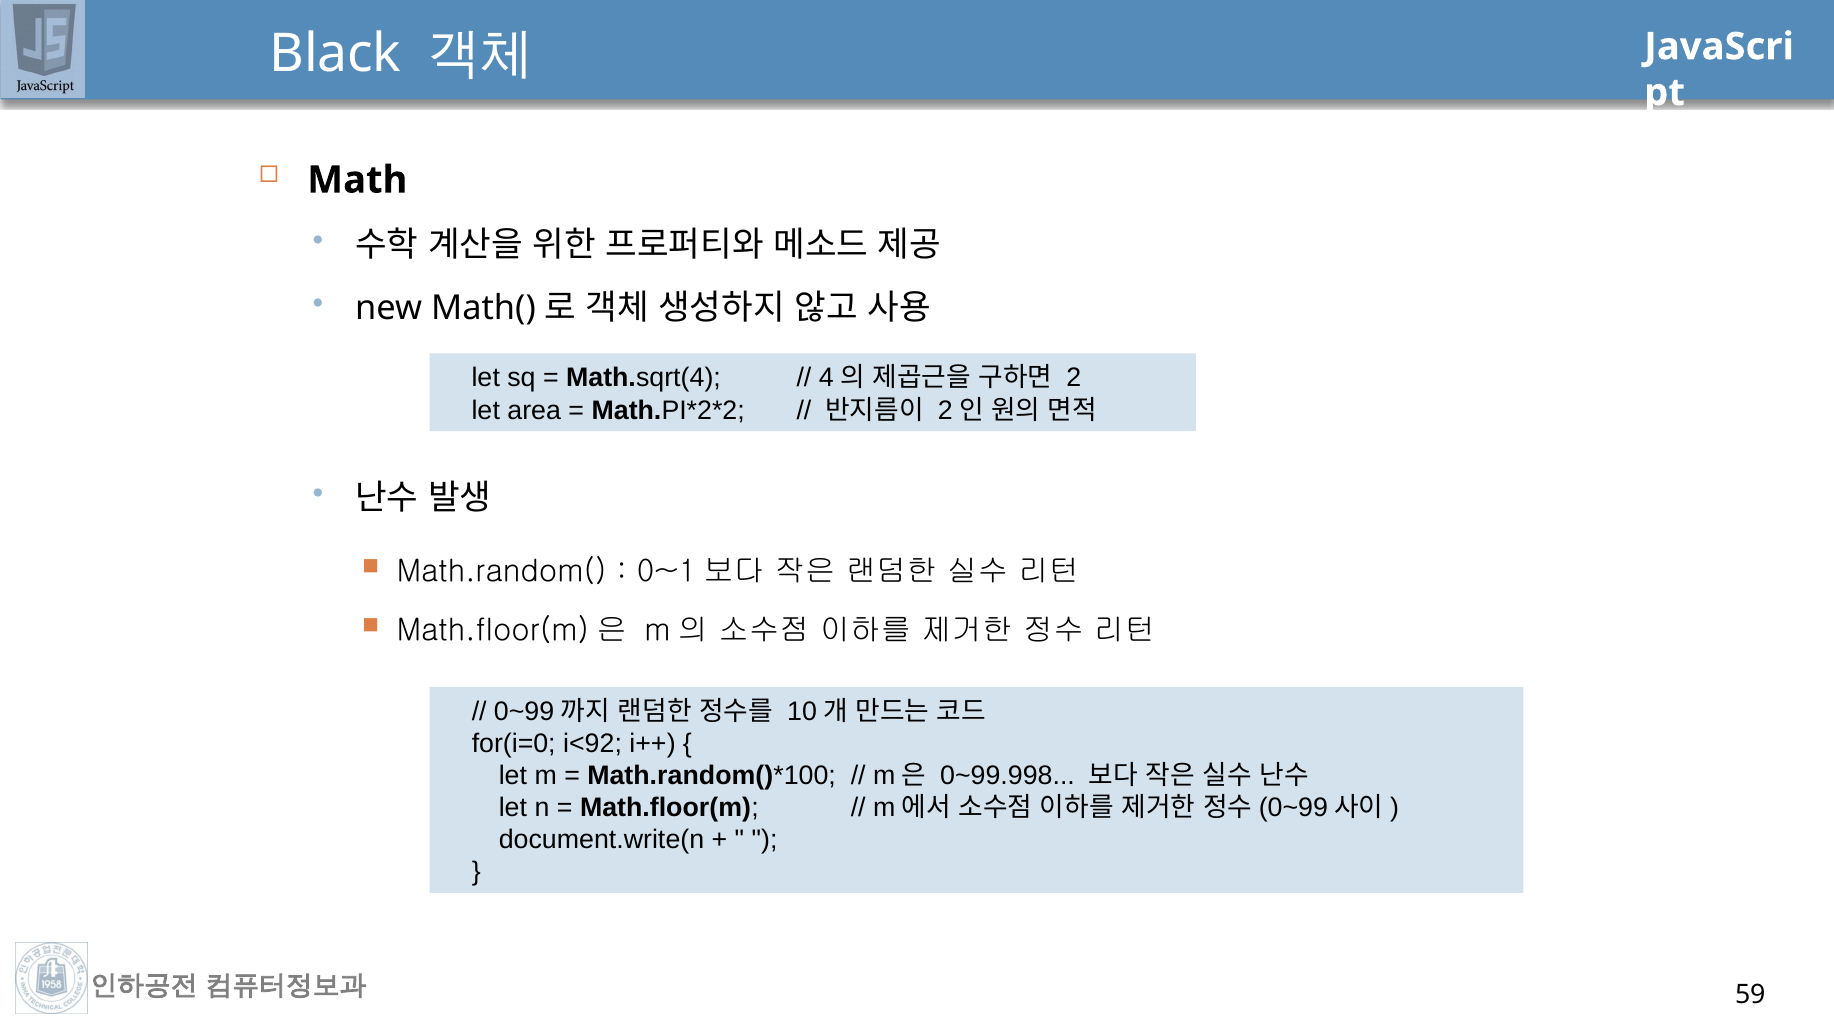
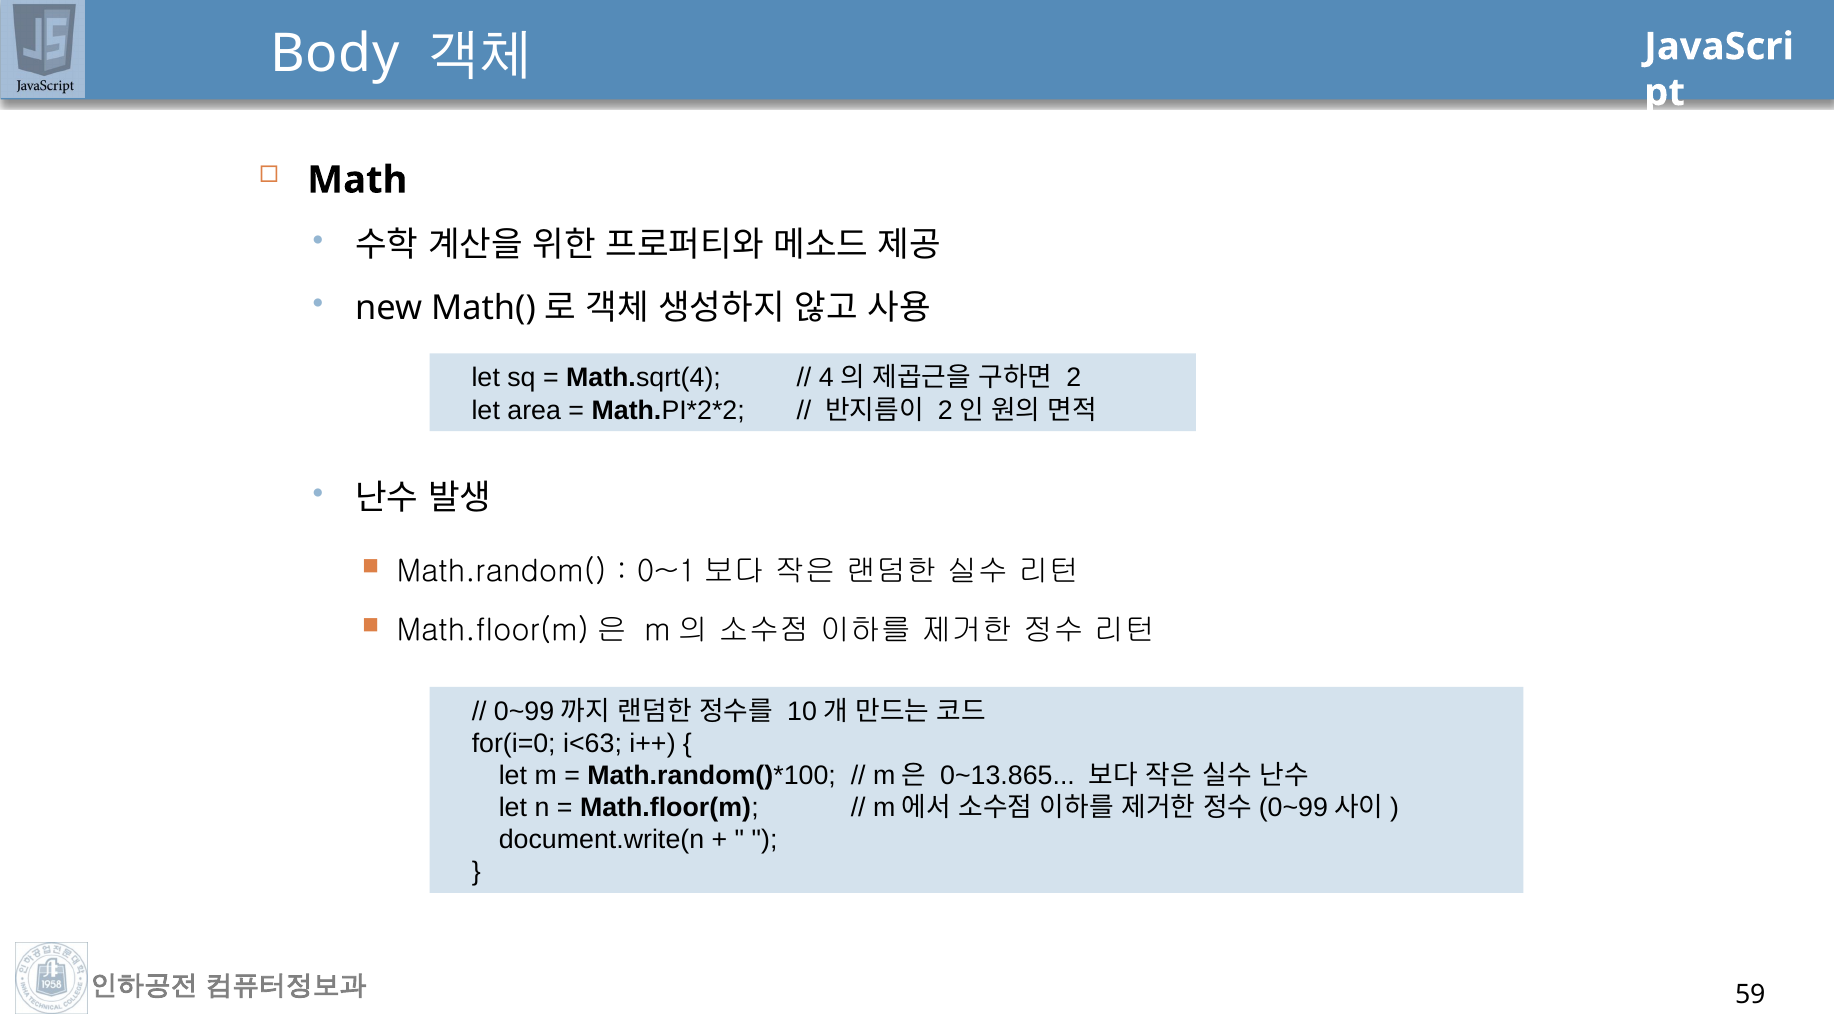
Black: Black -> Body
i<92: i<92 -> i<63
0~99.998: 0~99.998 -> 0~13.865
